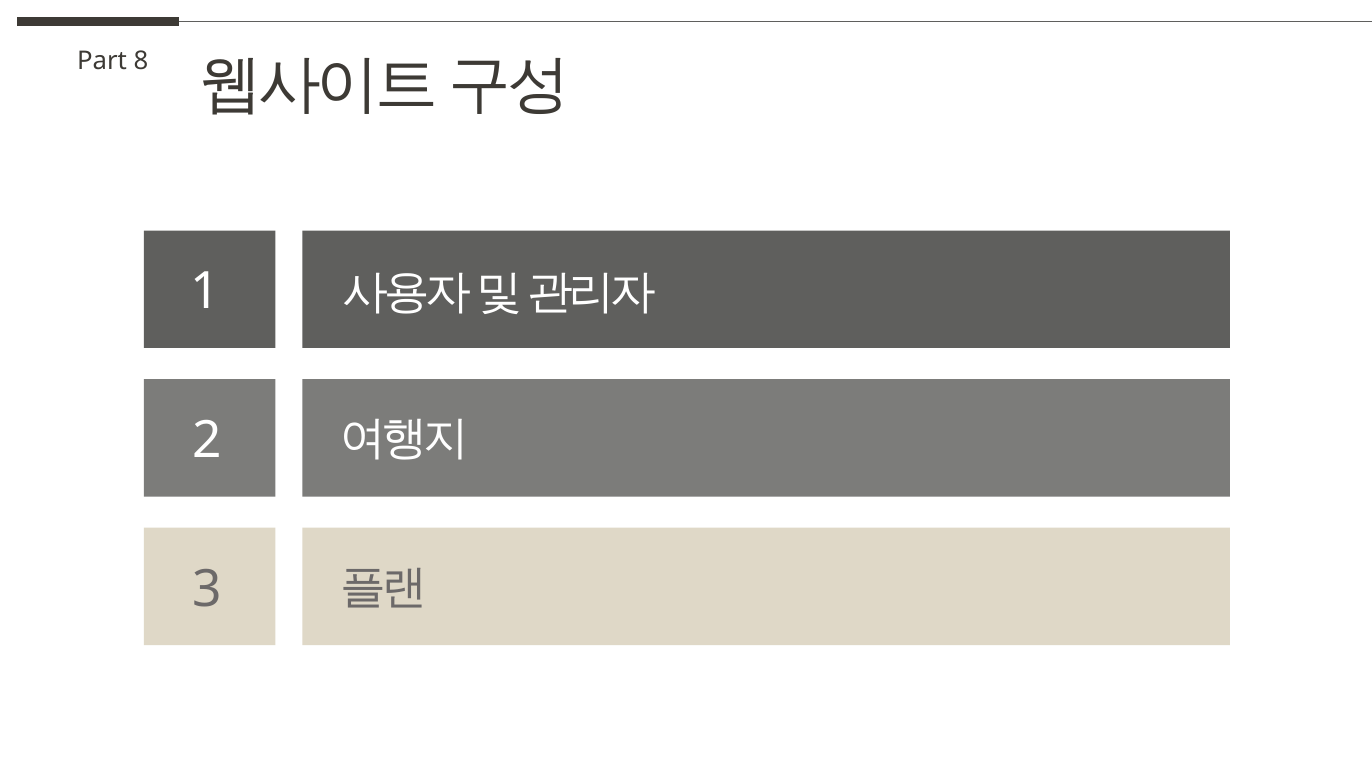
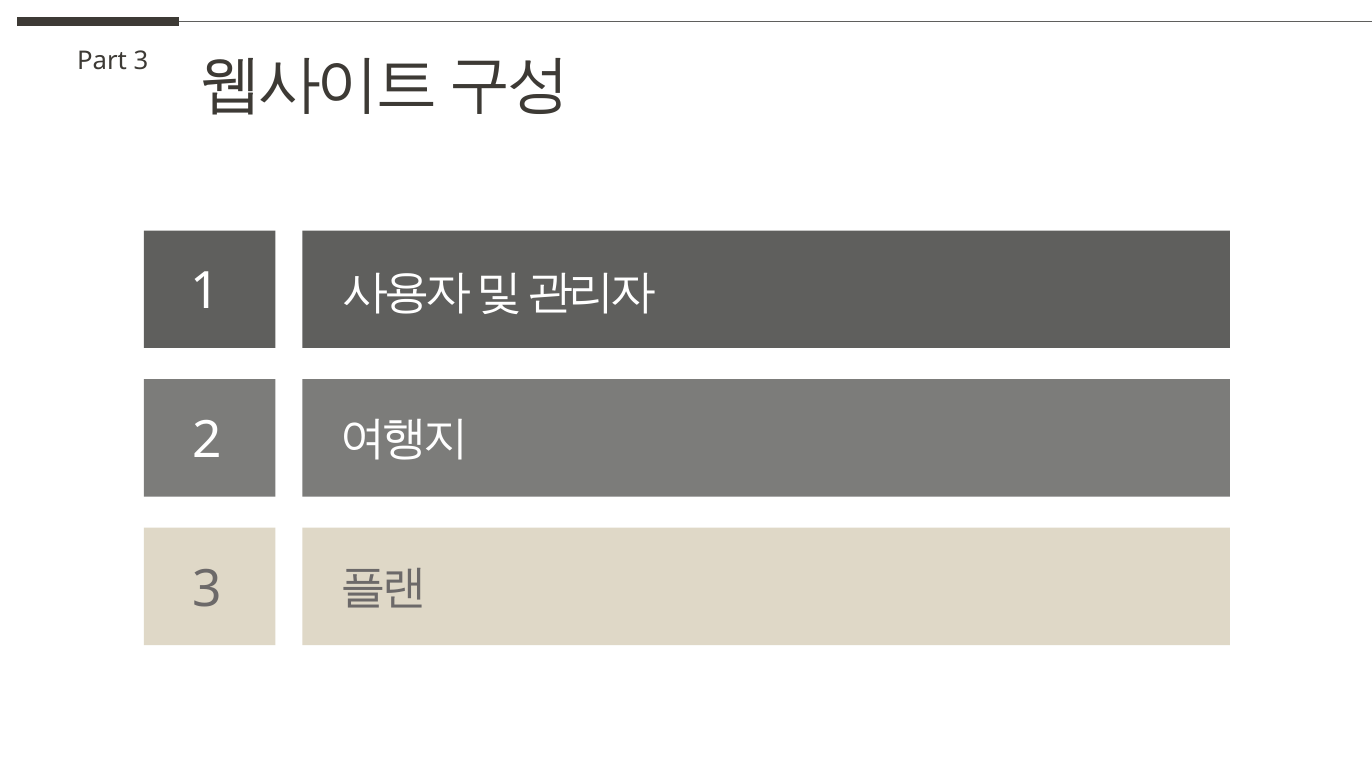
Part 8: 8 -> 3
